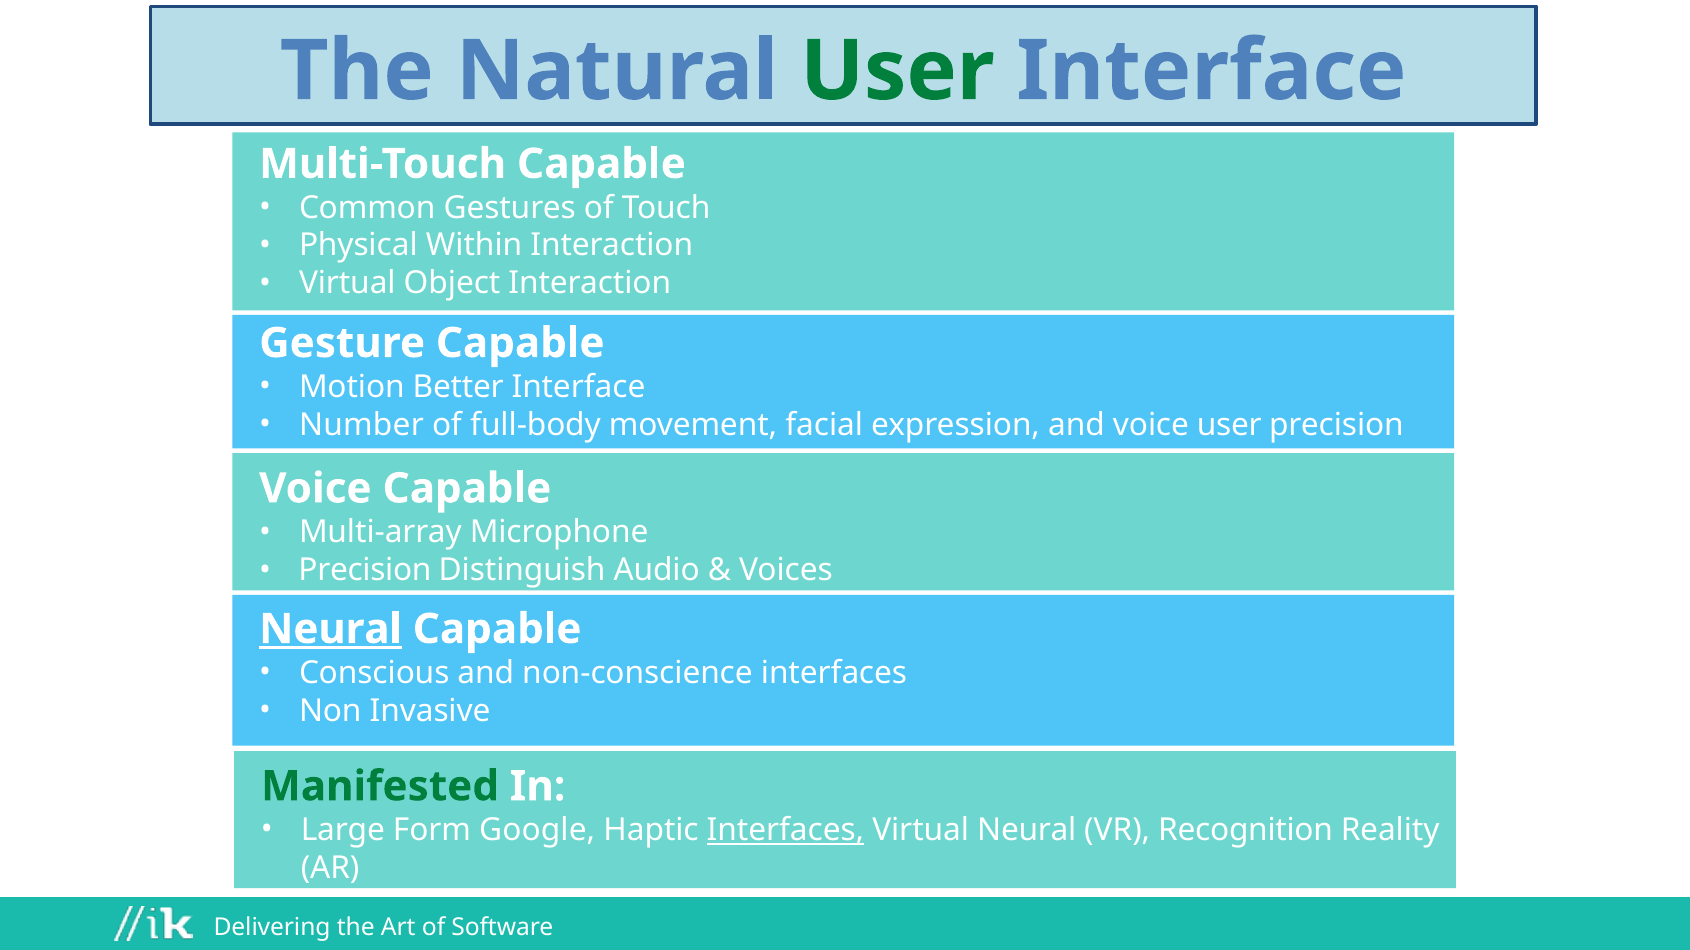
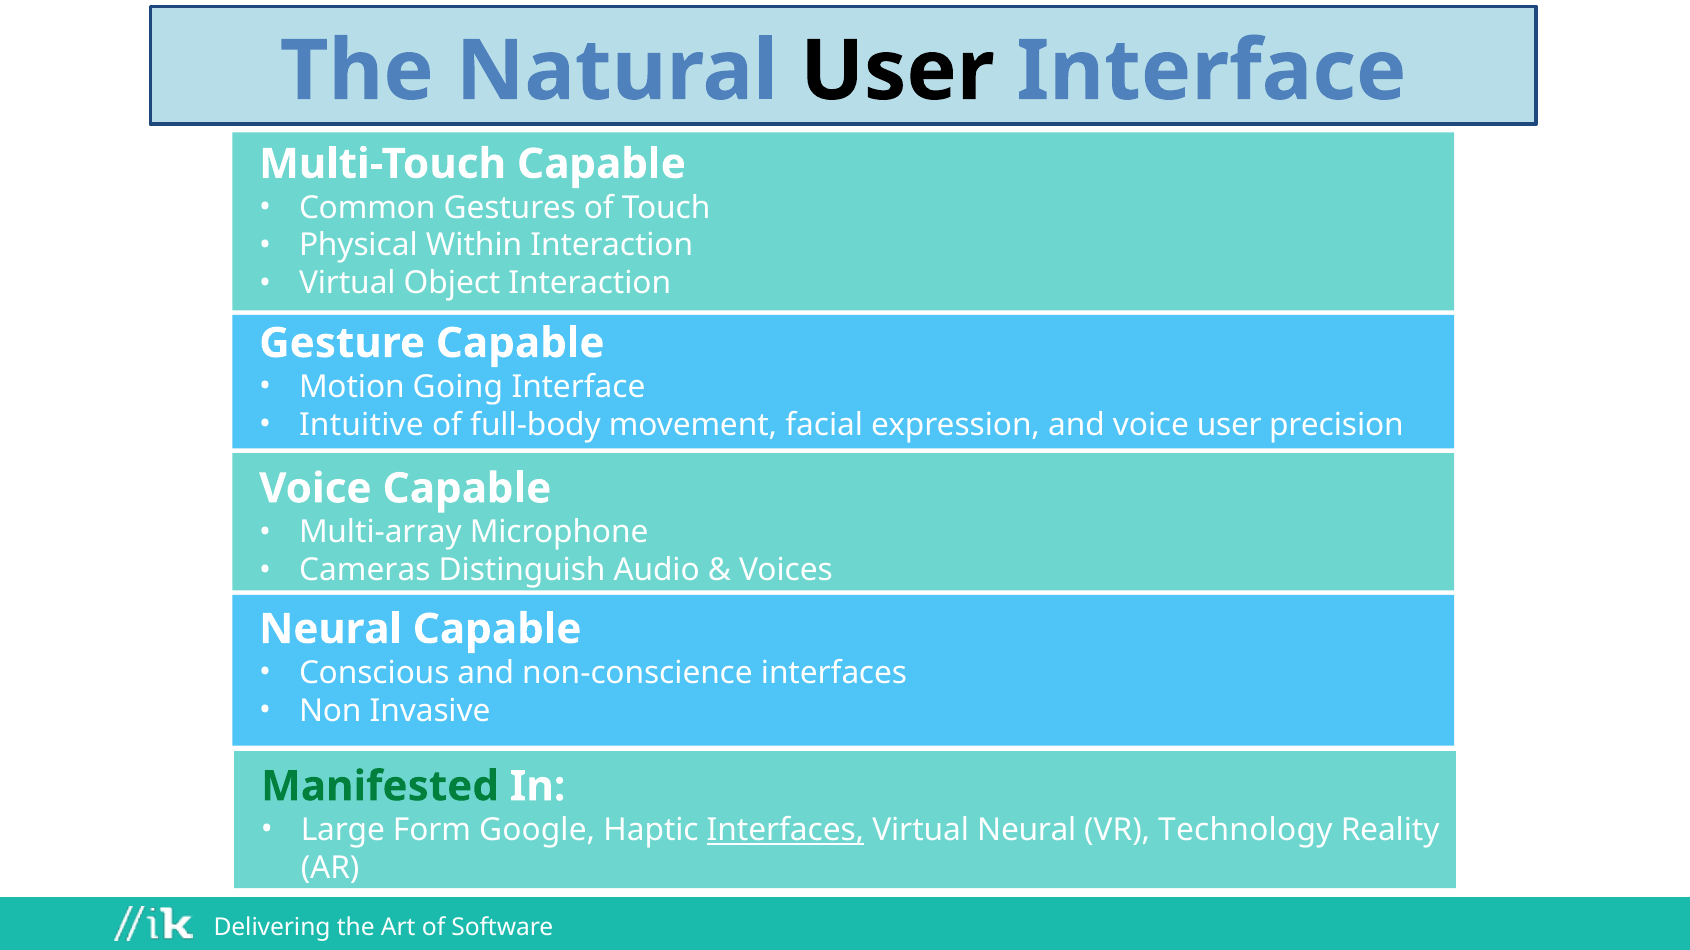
User at (897, 71) colour: green -> black
Better: Better -> Going
Number: Number -> Intuitive
Precision at (365, 570): Precision -> Cameras
Neural at (331, 630) underline: present -> none
Recognition: Recognition -> Technology
